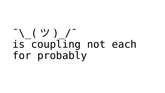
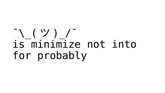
coupling: coupling -> minimize
each: each -> into
